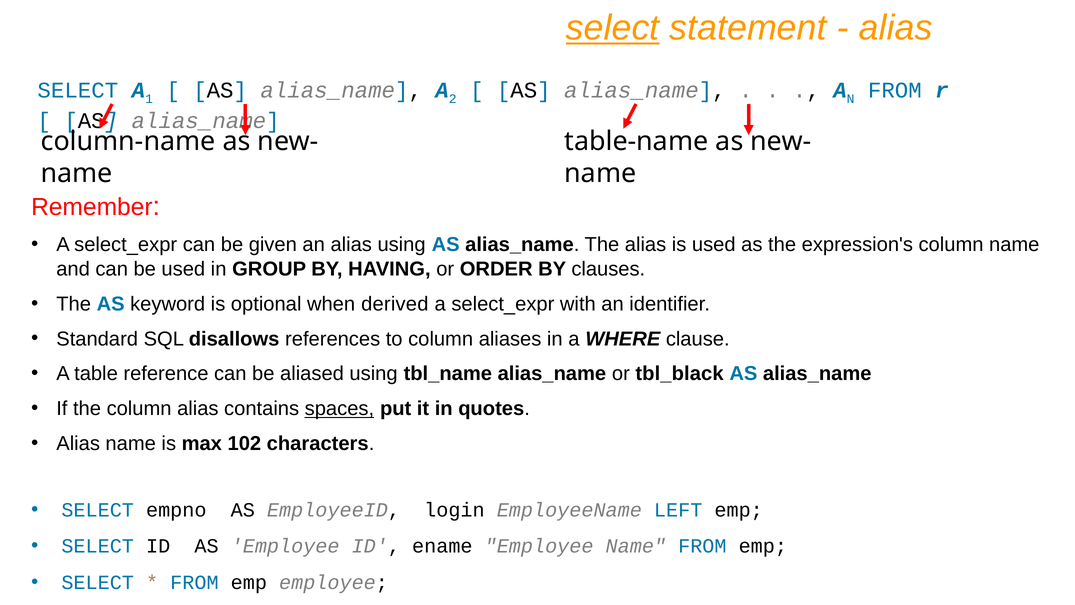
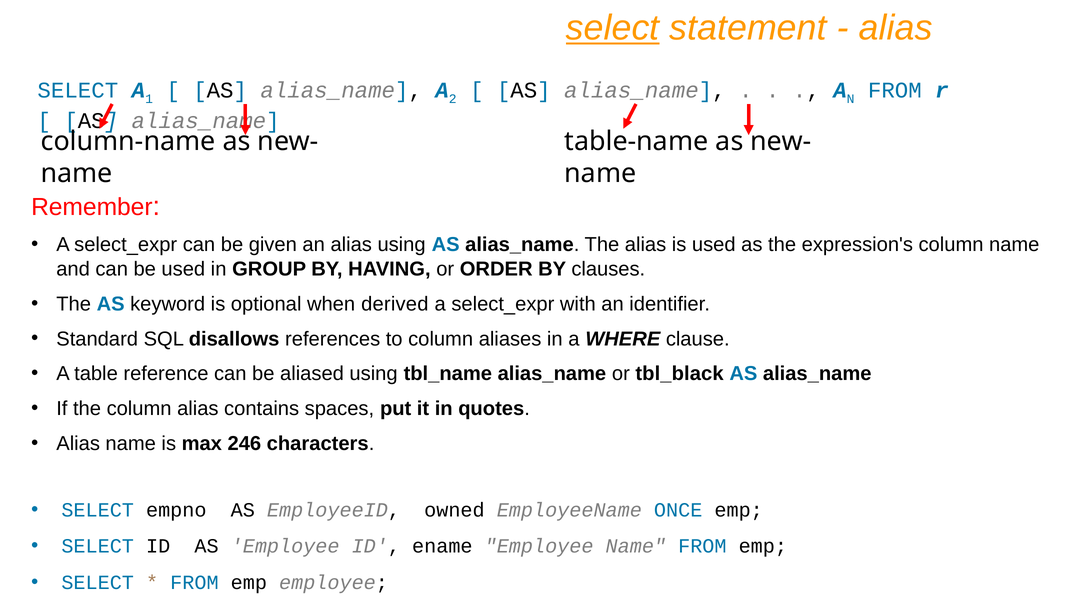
spaces underline: present -> none
102: 102 -> 246
login: login -> owned
LEFT: LEFT -> ONCE
